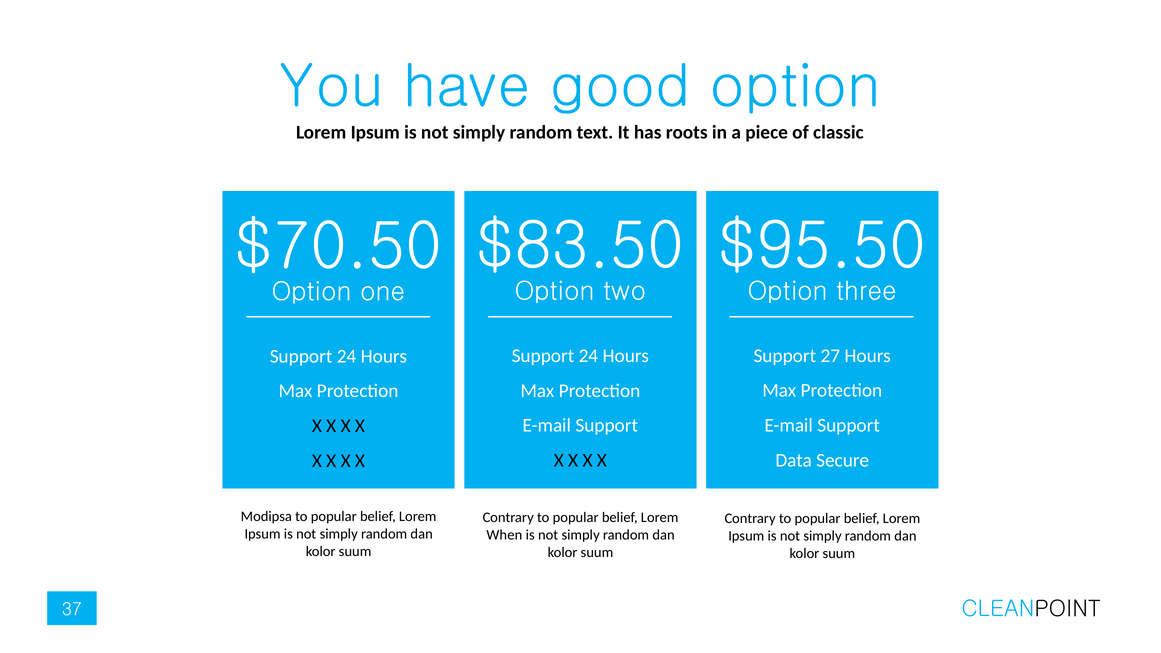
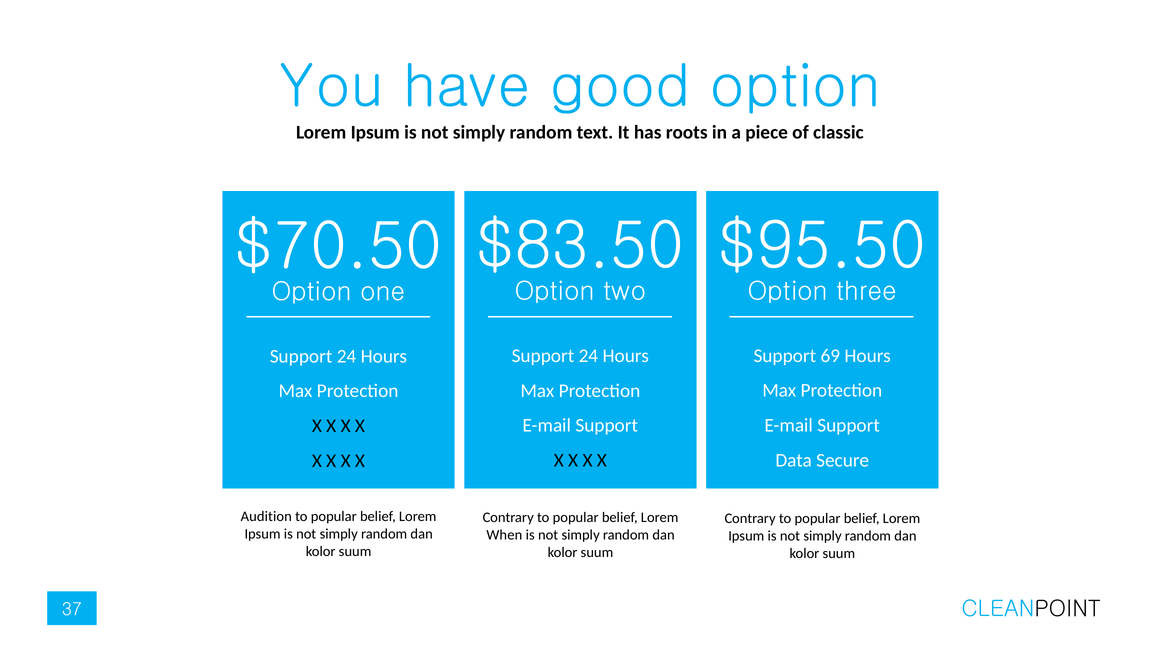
27: 27 -> 69
Modipsa: Modipsa -> Audition
